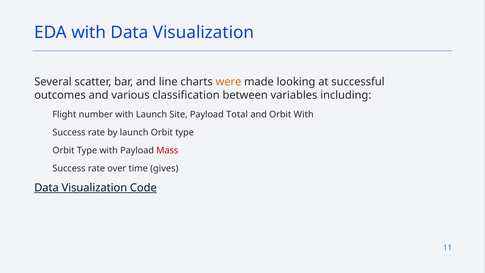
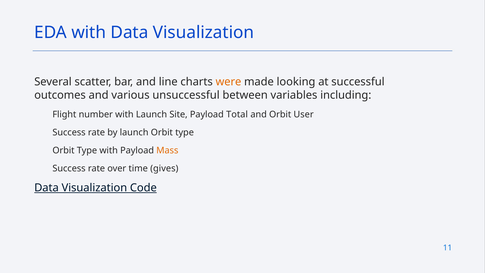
classification: classification -> unsuccessful
Orbit With: With -> User
Mass colour: red -> orange
